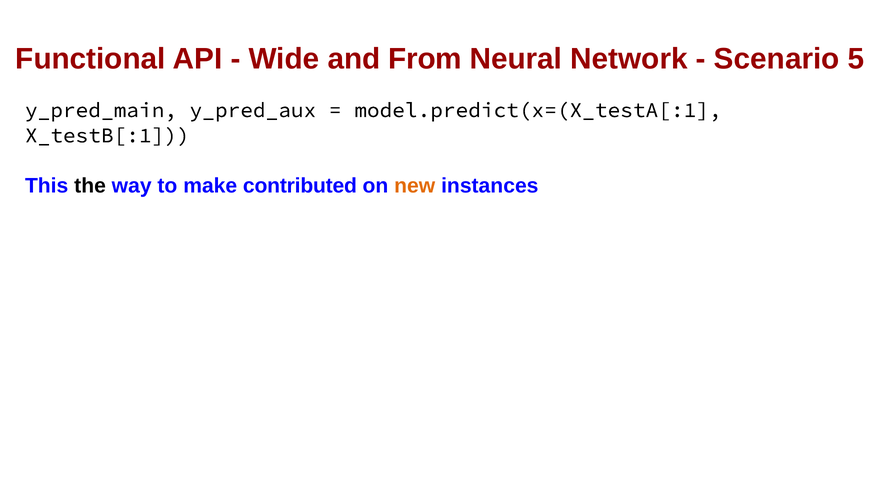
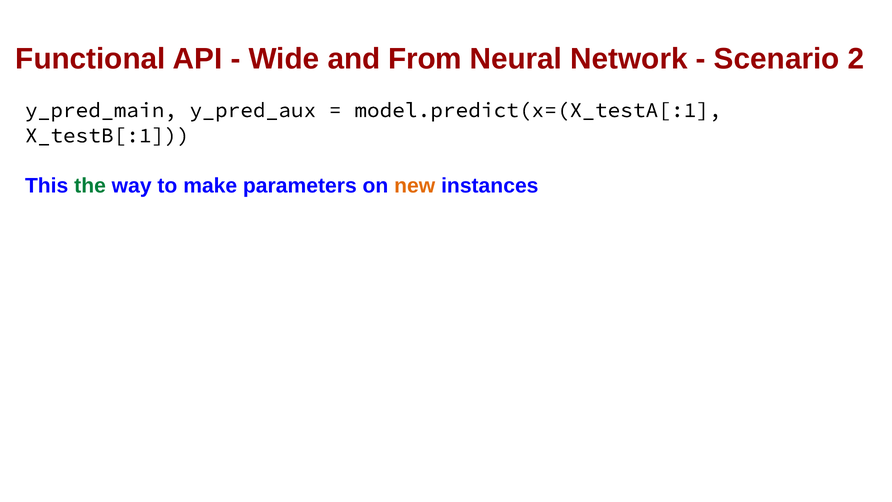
5: 5 -> 2
the colour: black -> green
contributed: contributed -> parameters
